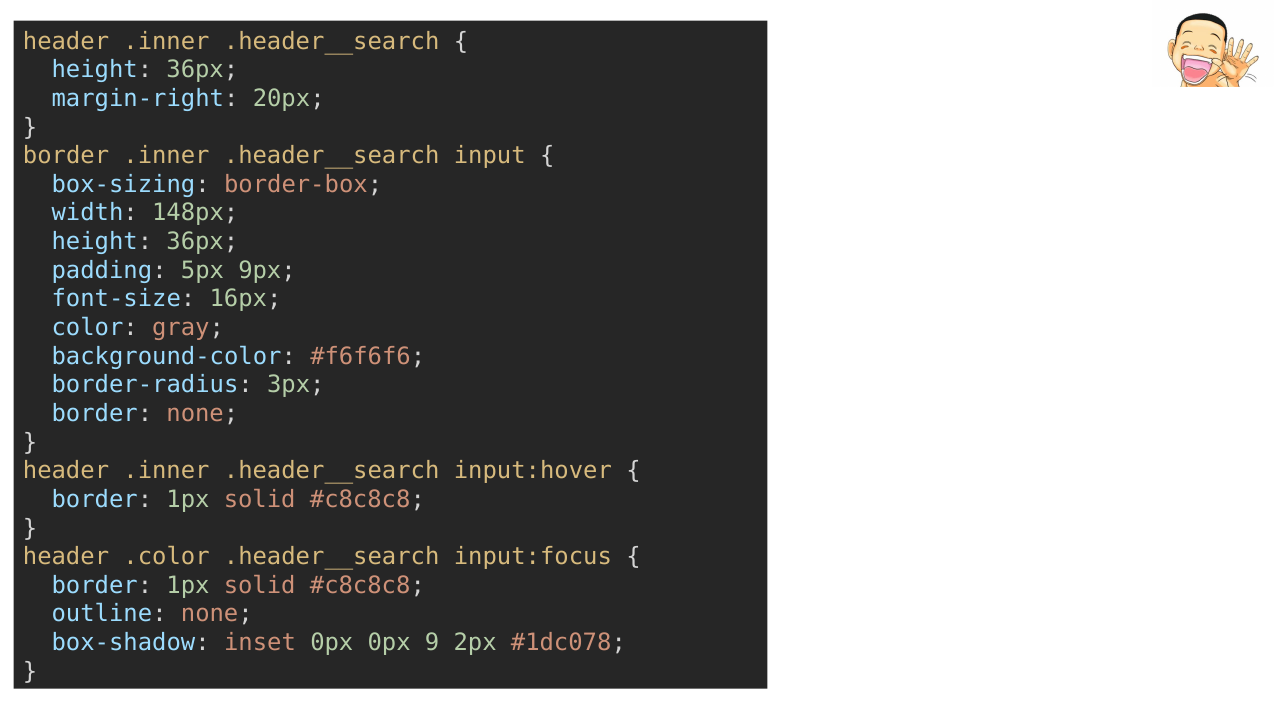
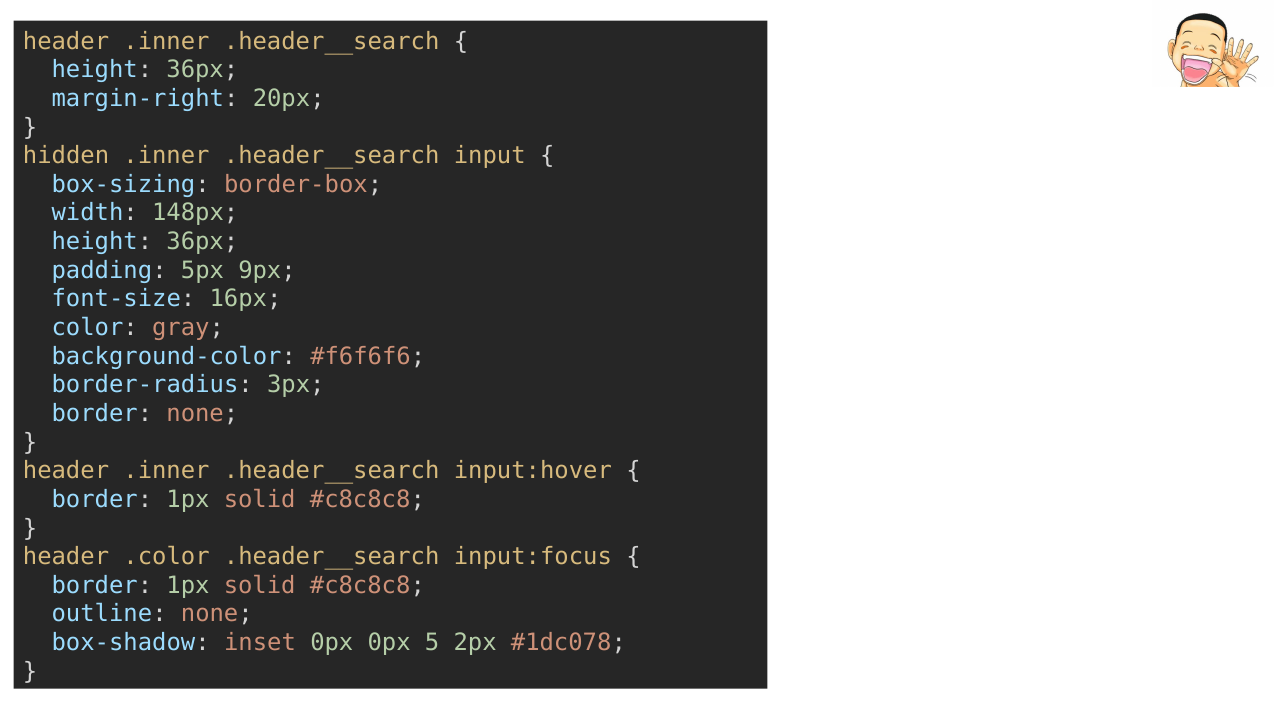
border at (66, 156): border -> hidden
9: 9 -> 5
